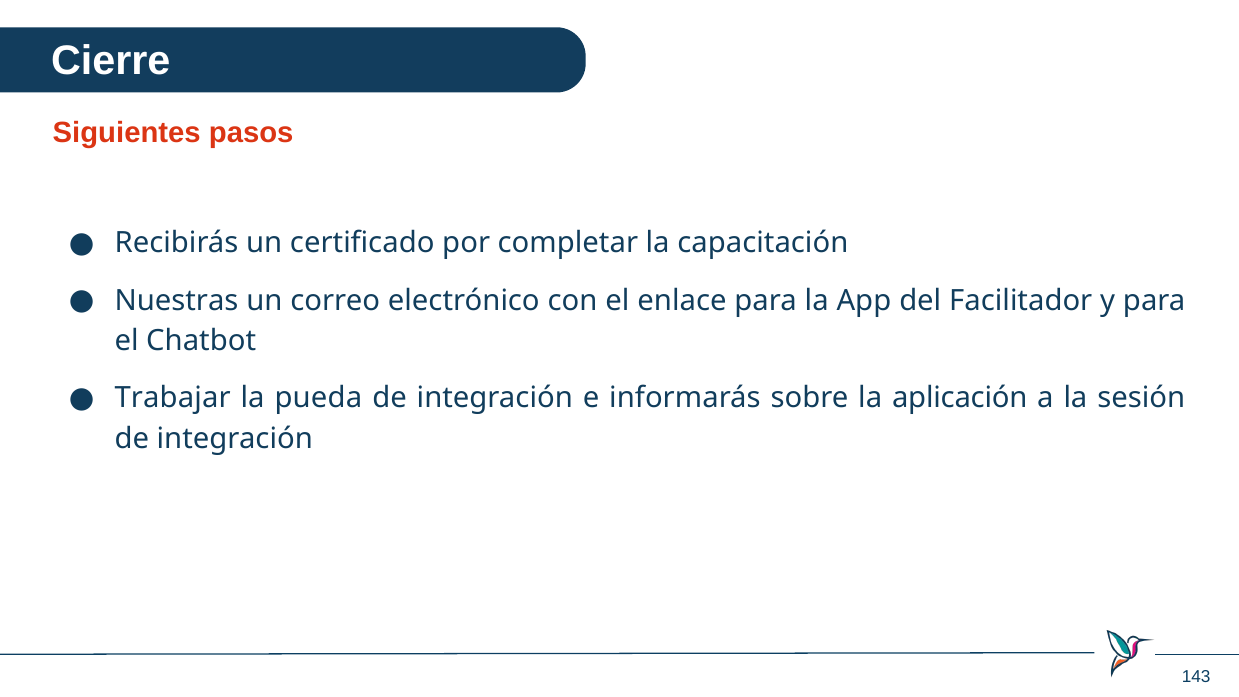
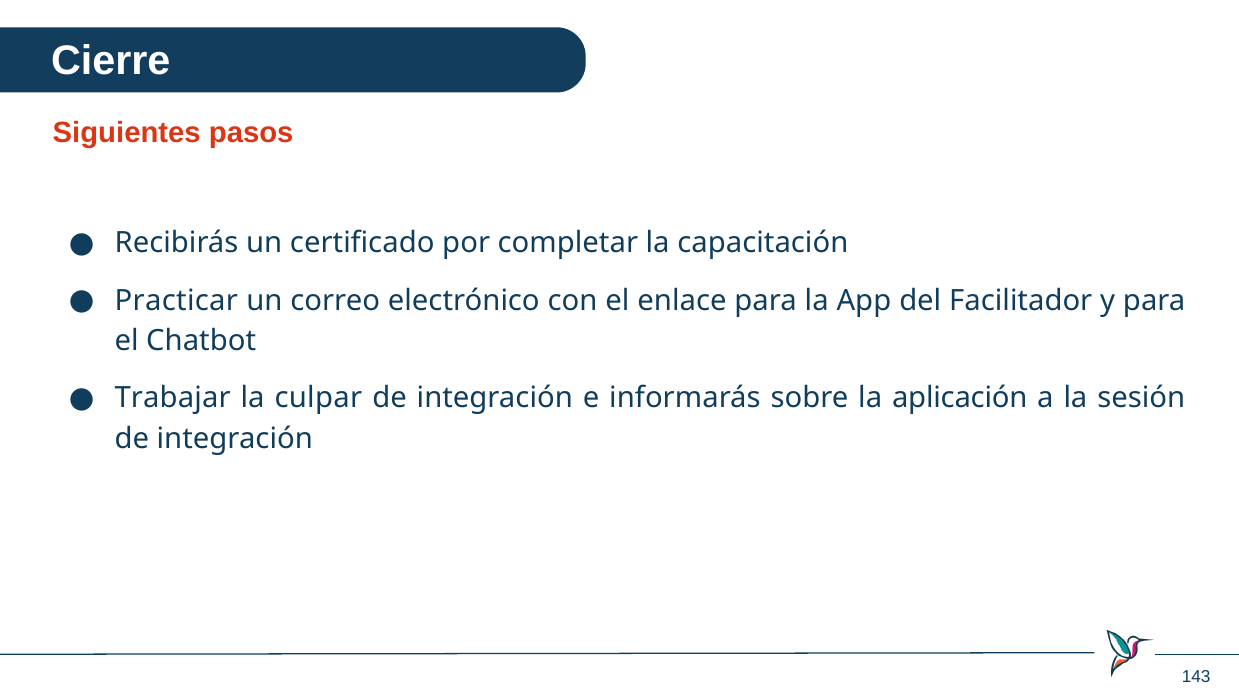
Nuestras: Nuestras -> Practicar
pueda: pueda -> culpar
